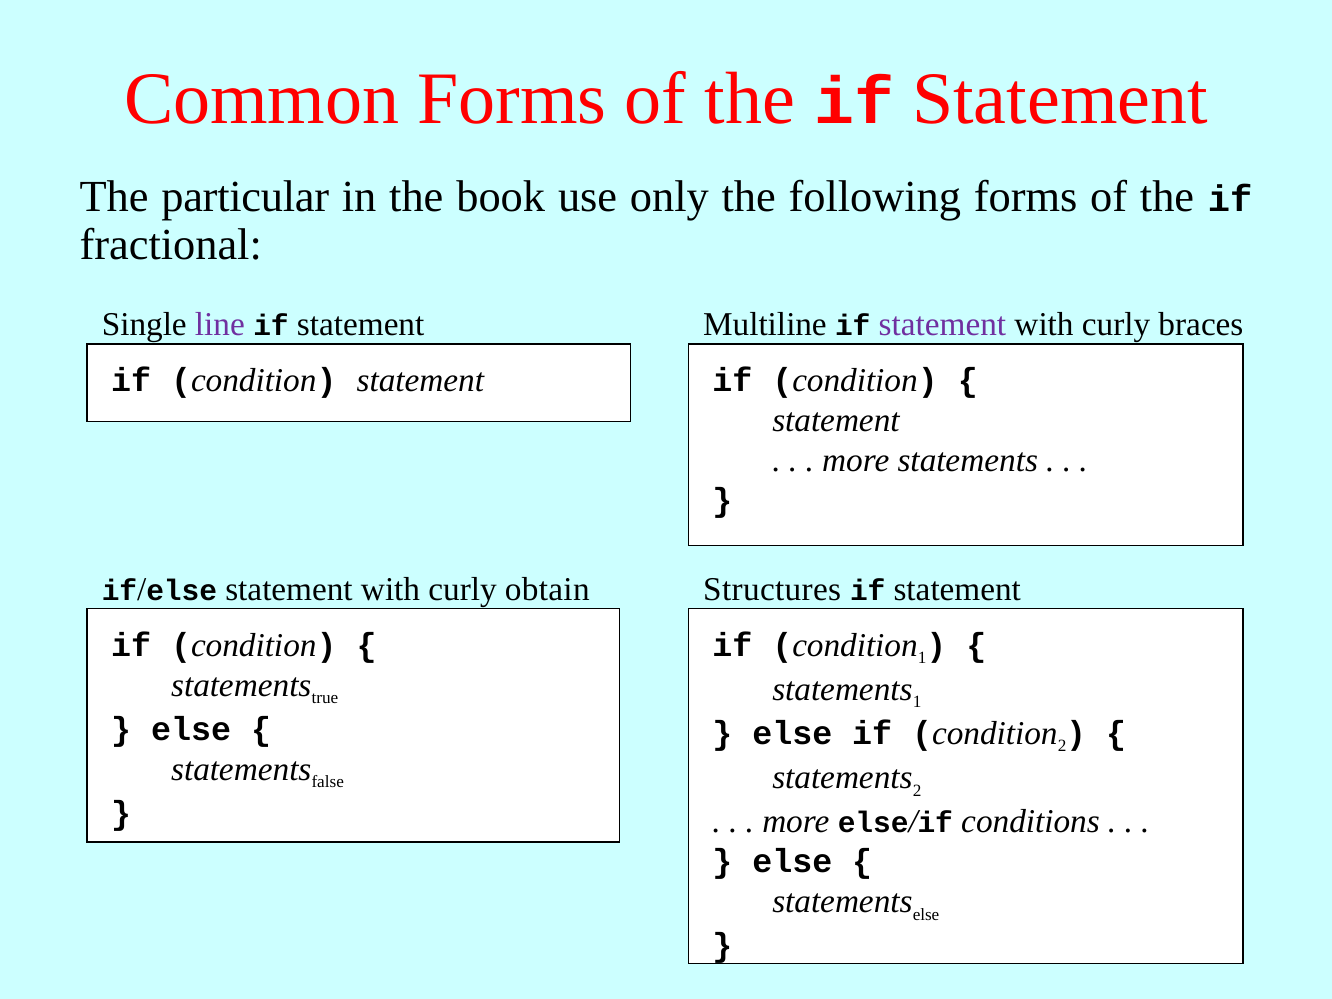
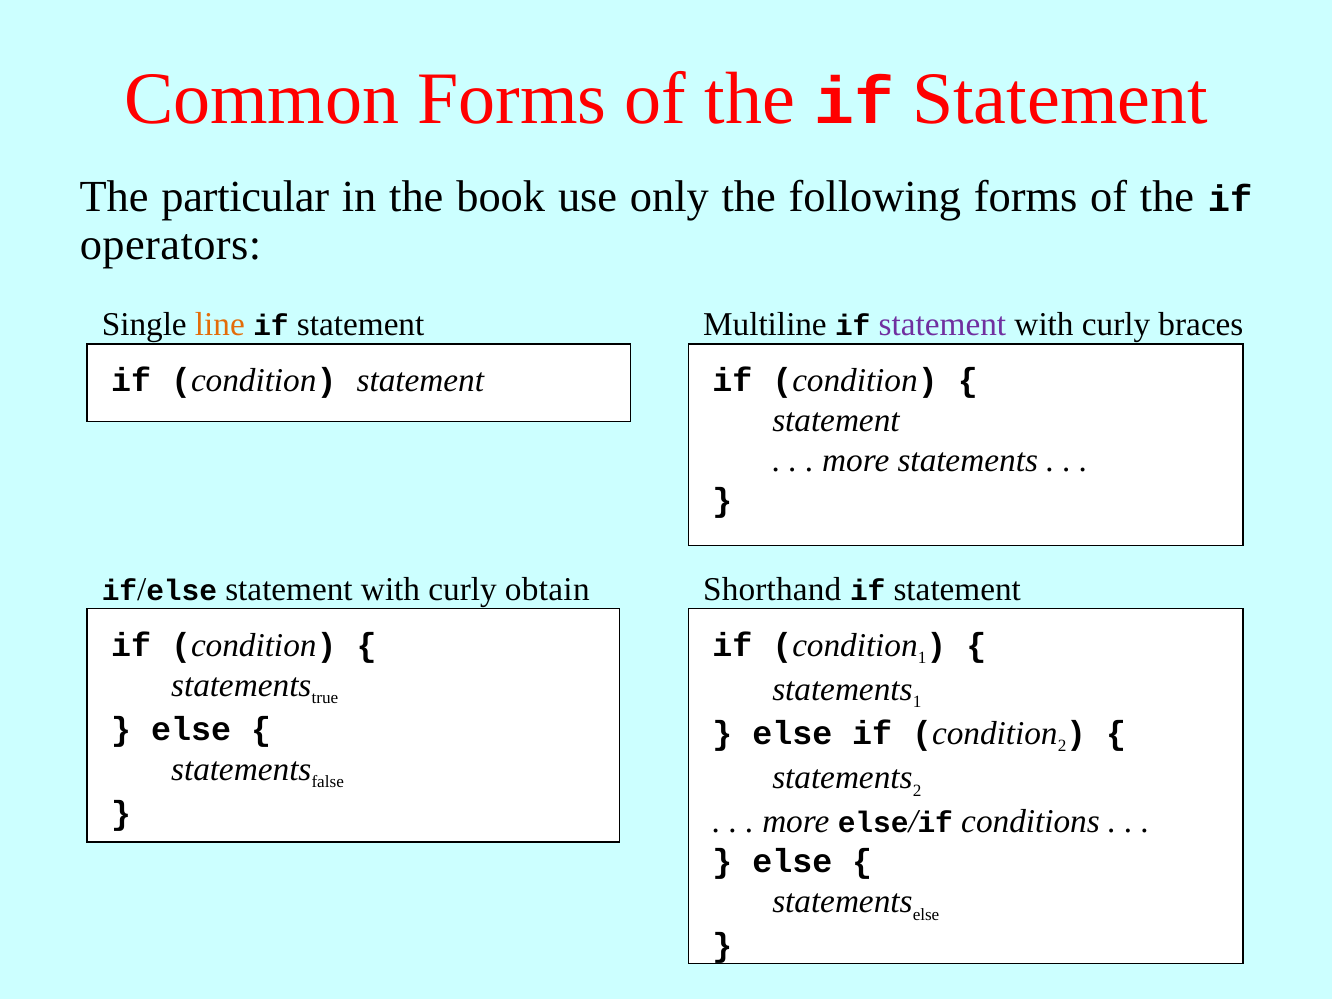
fractional: fractional -> operators
line colour: purple -> orange
Structures: Structures -> Shorthand
